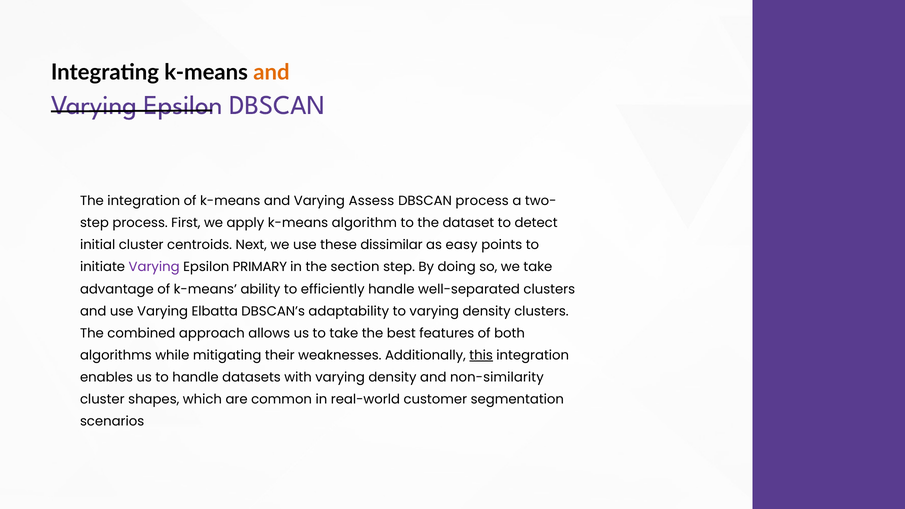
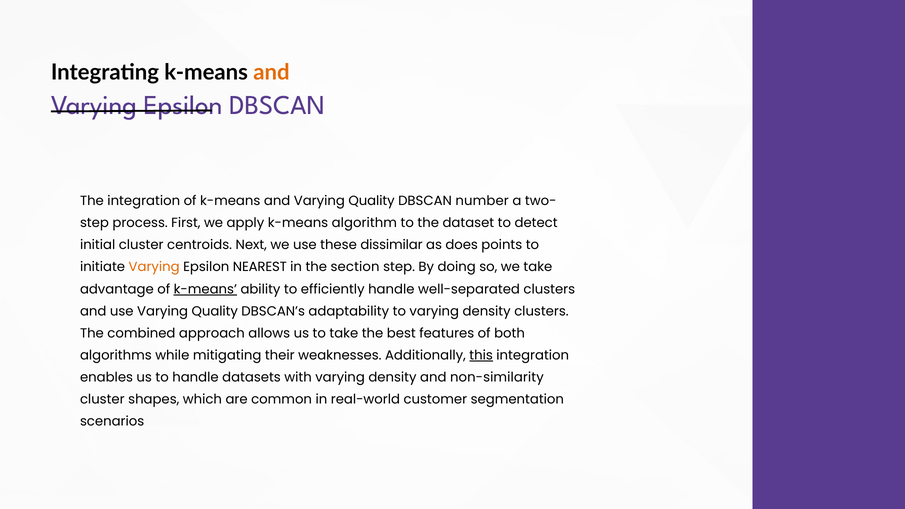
and Varying Assess: Assess -> Quality
DBSCAN process: process -> number
easy: easy -> does
Varying at (154, 267) colour: purple -> orange
PRIMARY: PRIMARY -> NEAREST
k-means at (205, 289) underline: none -> present
use Varying Elbatta: Elbatta -> Quality
